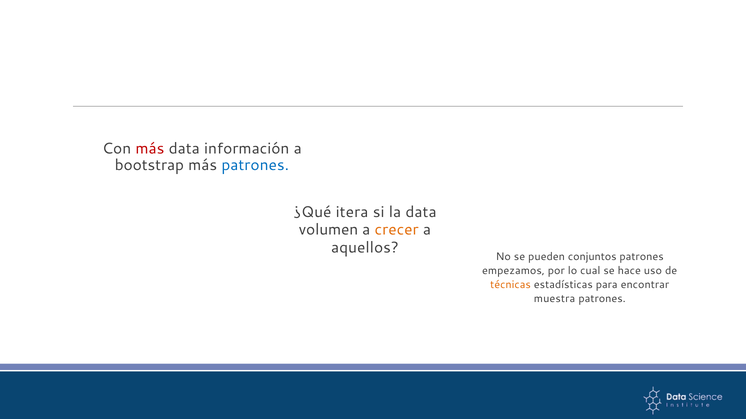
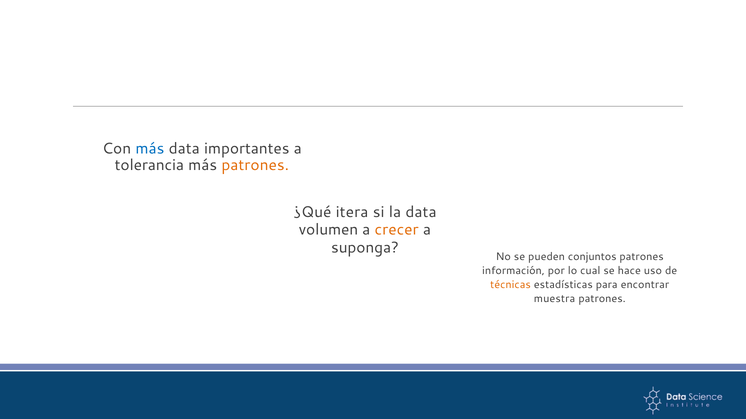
más at (150, 149) colour: red -> blue
información: información -> importantes
bootstrap: bootstrap -> tolerancia
patrones at (255, 166) colour: blue -> orange
aquellos: aquellos -> suponga
empezamos: empezamos -> información
